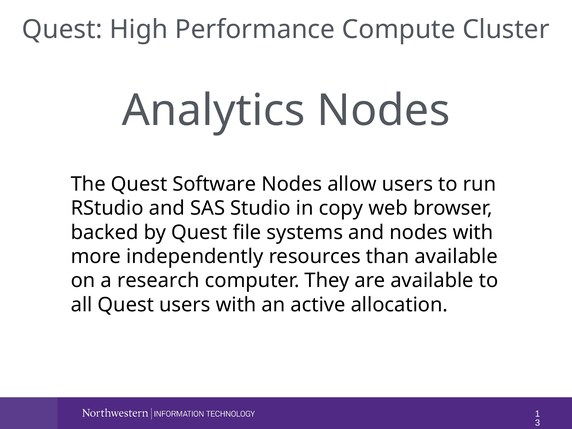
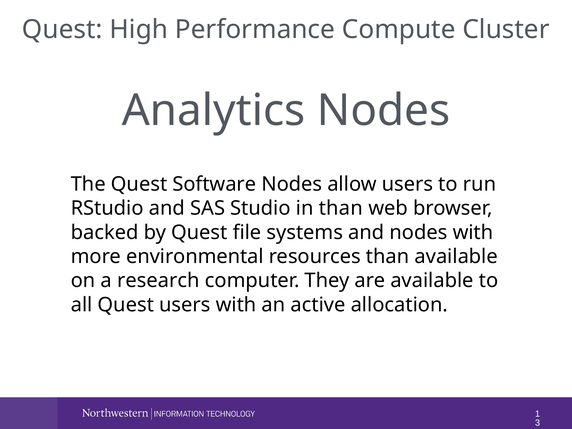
in copy: copy -> than
independently: independently -> environmental
